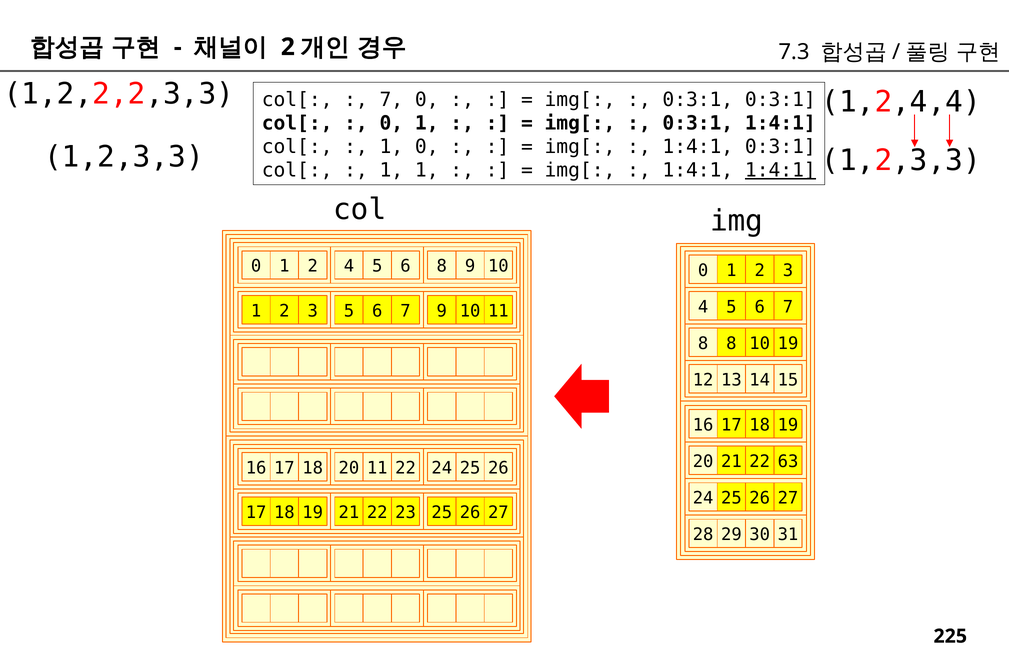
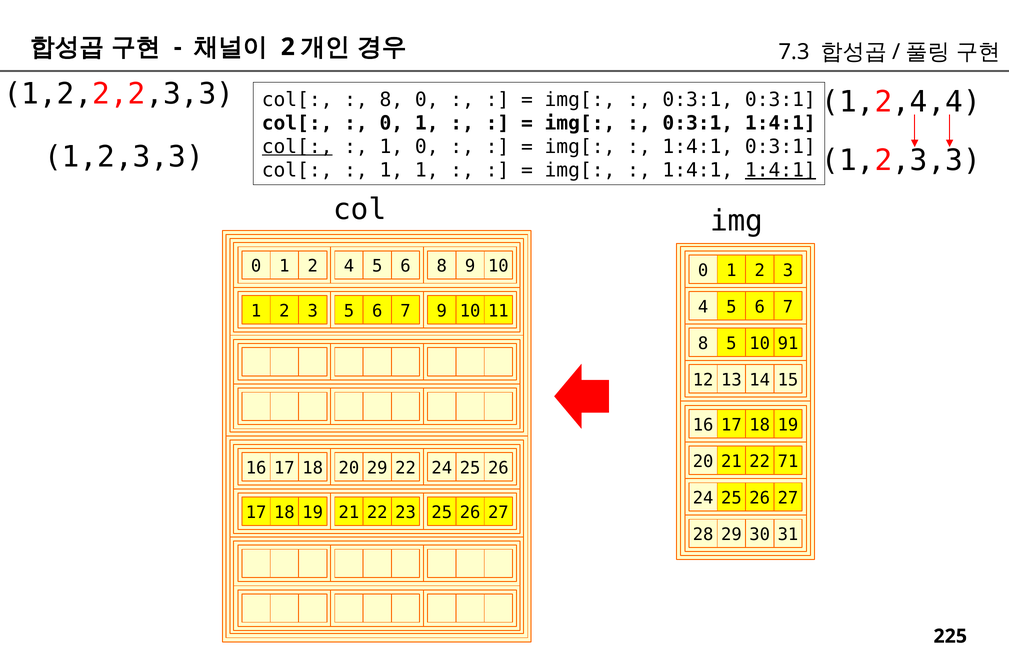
7 at (391, 100): 7 -> 8
col[ at (297, 147) underline: none -> present
8 8: 8 -> 5
10 19: 19 -> 91
63: 63 -> 71
20 11: 11 -> 29
